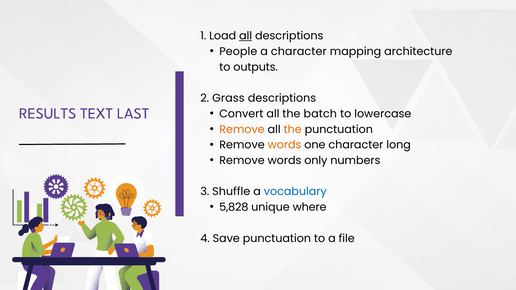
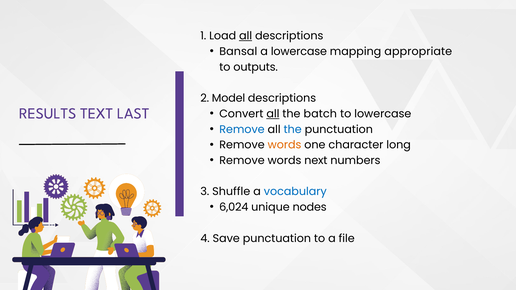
People: People -> Bansal
a character: character -> lowercase
architecture: architecture -> appropriate
Grass: Grass -> Model
all at (273, 114) underline: none -> present
Remove at (242, 130) colour: orange -> blue
the at (293, 130) colour: orange -> blue
only: only -> next
5,828: 5,828 -> 6,024
where: where -> nodes
